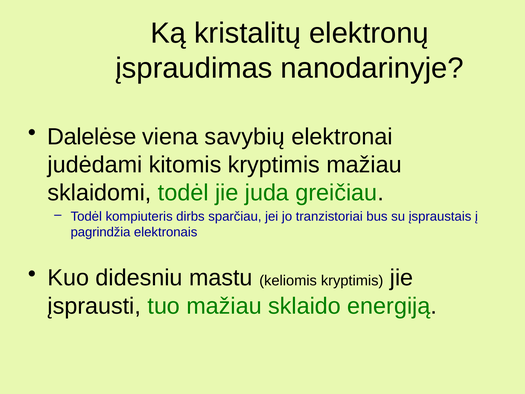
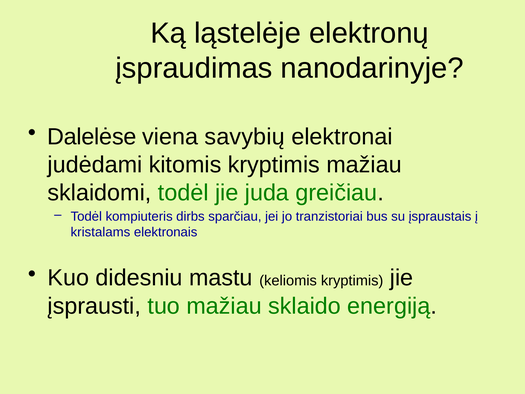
kristalitų: kristalitų -> ląstelėje
pagrindžia: pagrindžia -> kristalams
